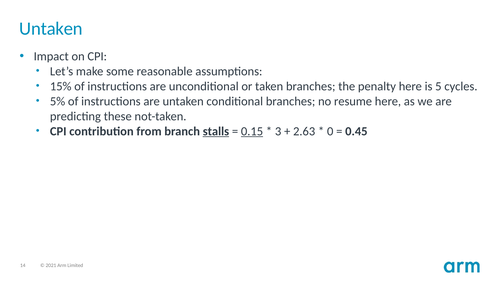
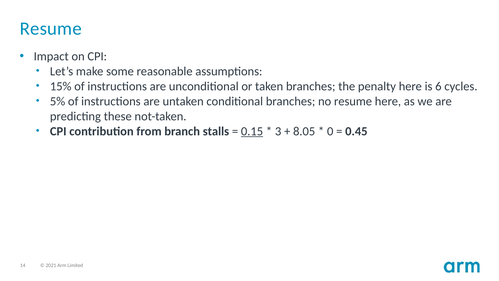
Untaken at (51, 29): Untaken -> Resume
5: 5 -> 6
stalls underline: present -> none
2.63: 2.63 -> 8.05
